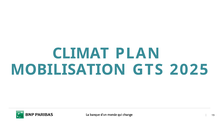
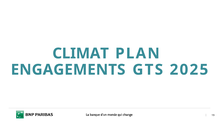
MOBILISATION: MOBILISATION -> ENGAGEMENTS
